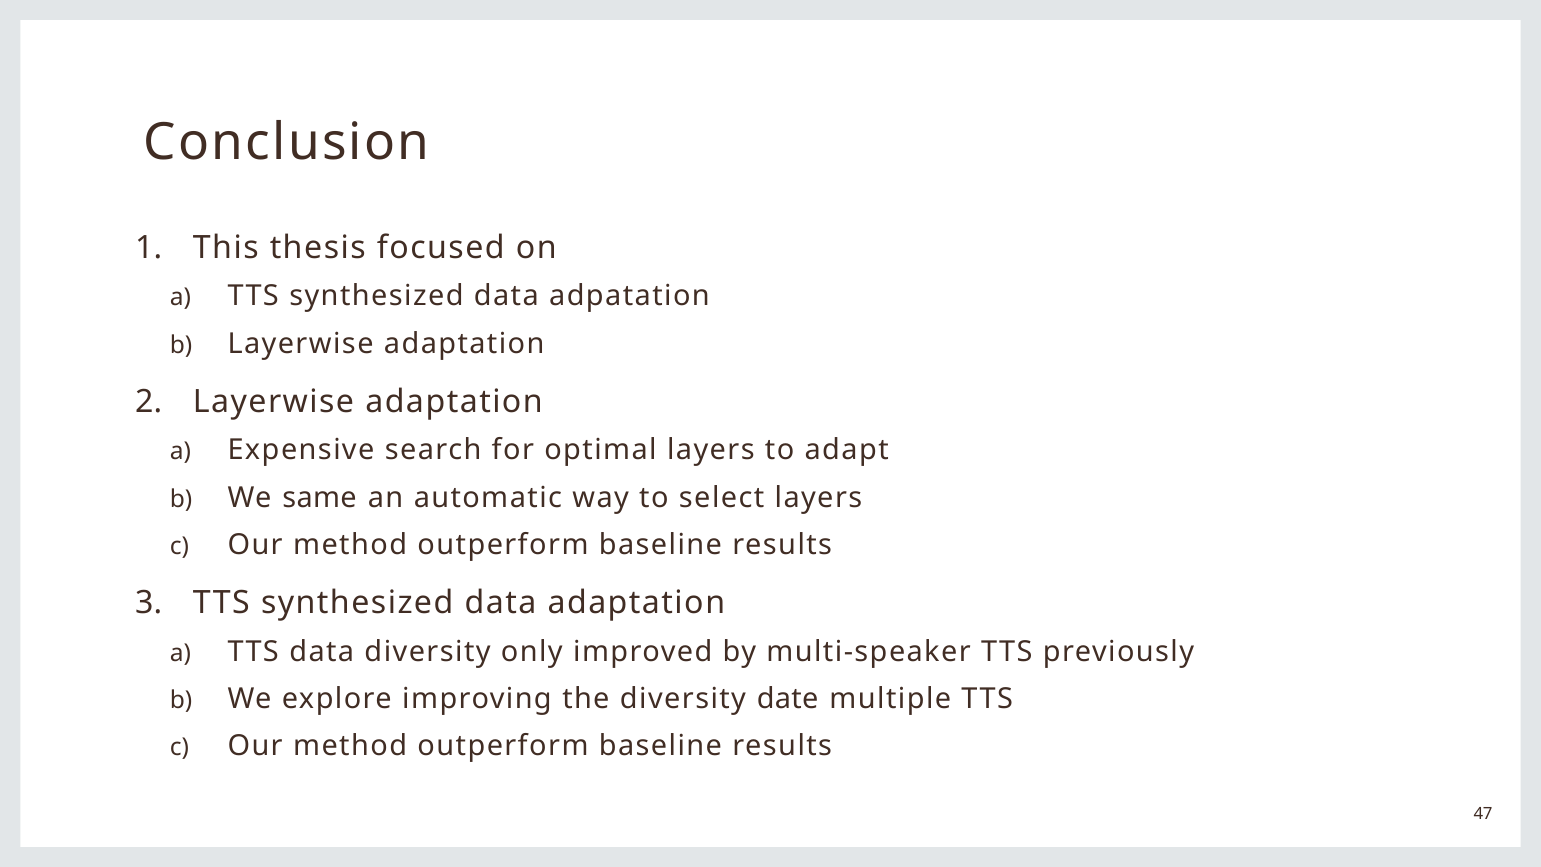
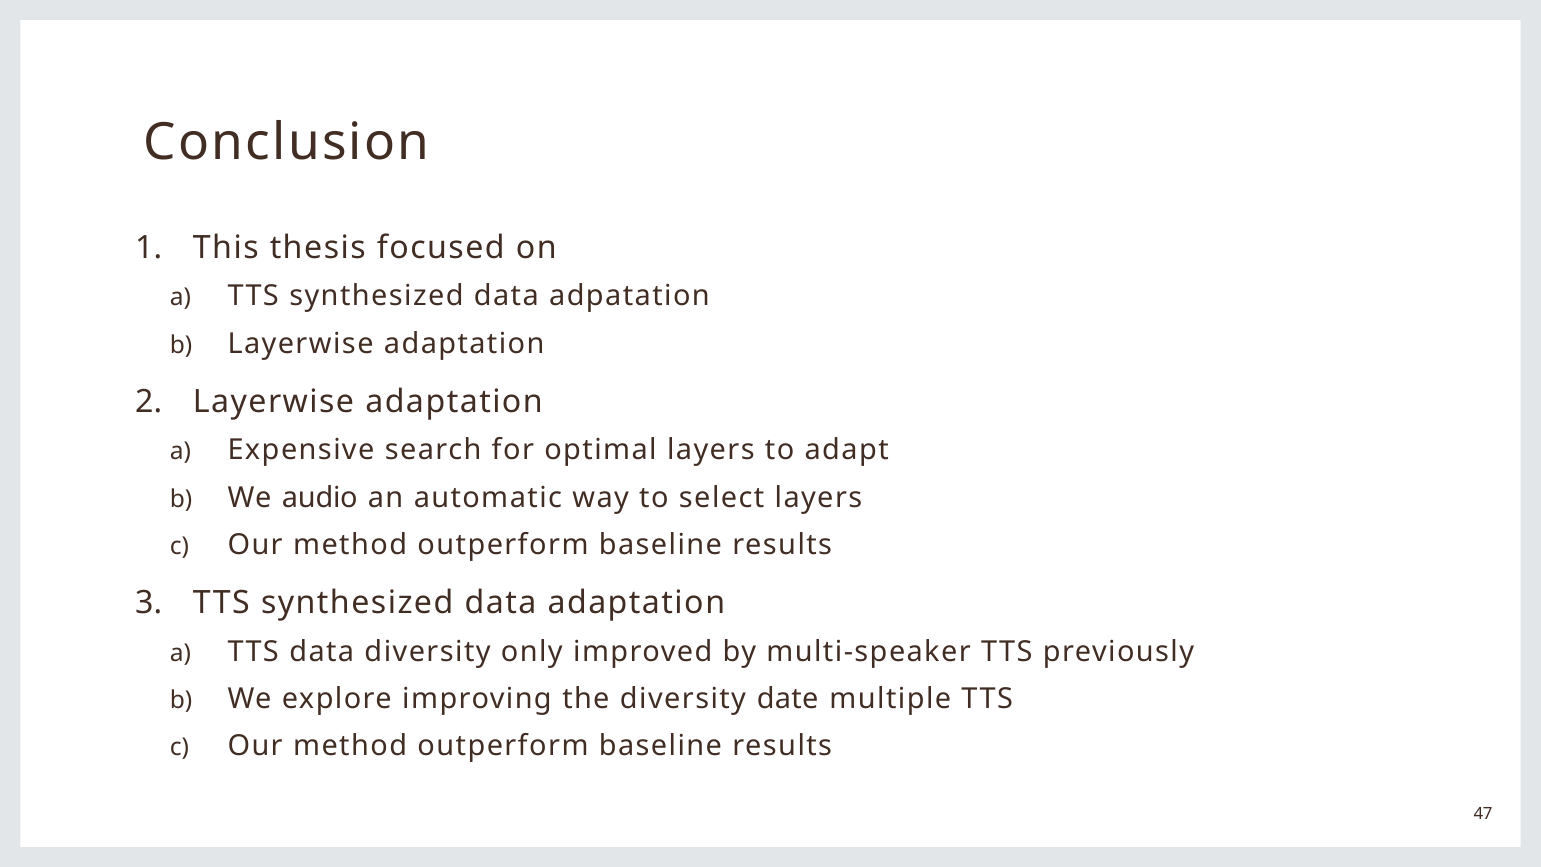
same: same -> audio
